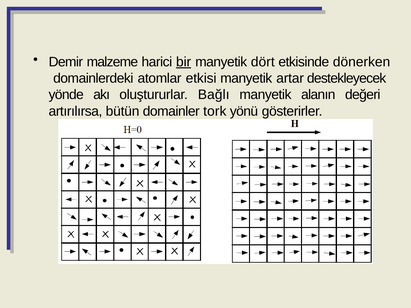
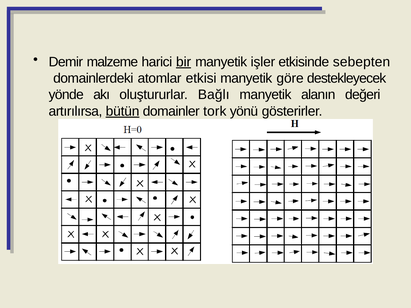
dört: dört -> işler
dönerken: dönerken -> sebepten
artar: artar -> göre
bütün underline: none -> present
